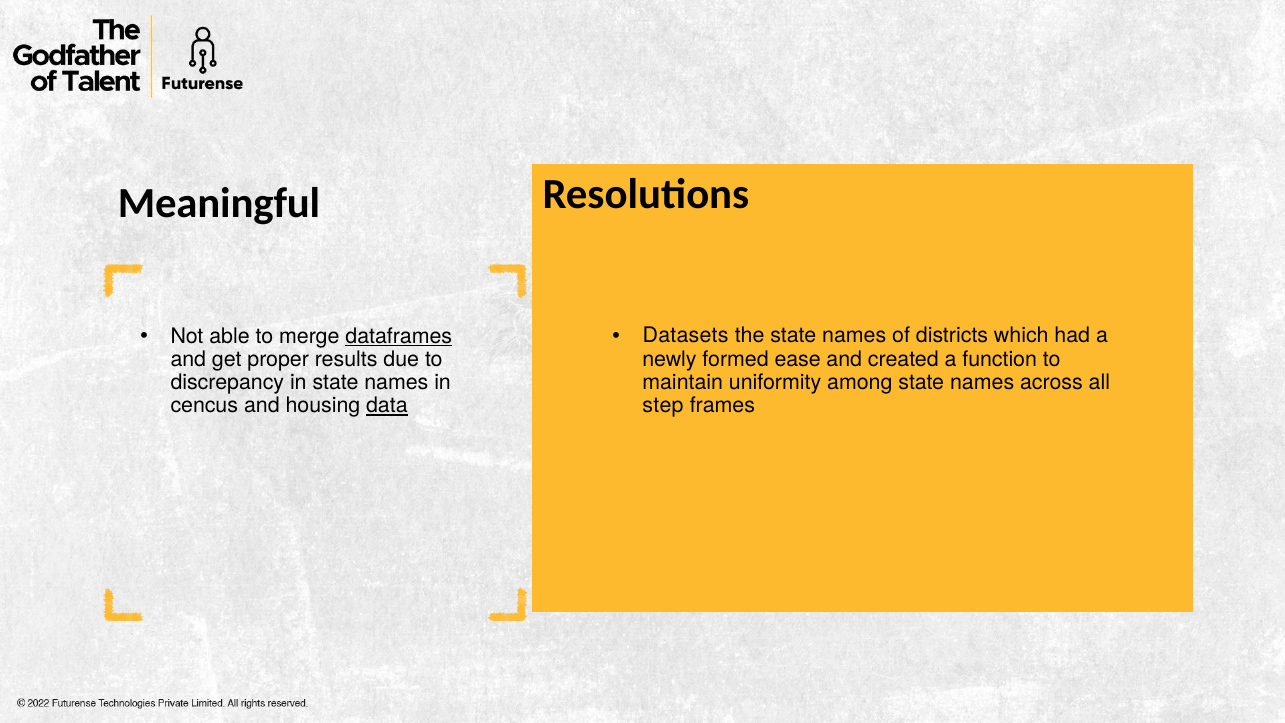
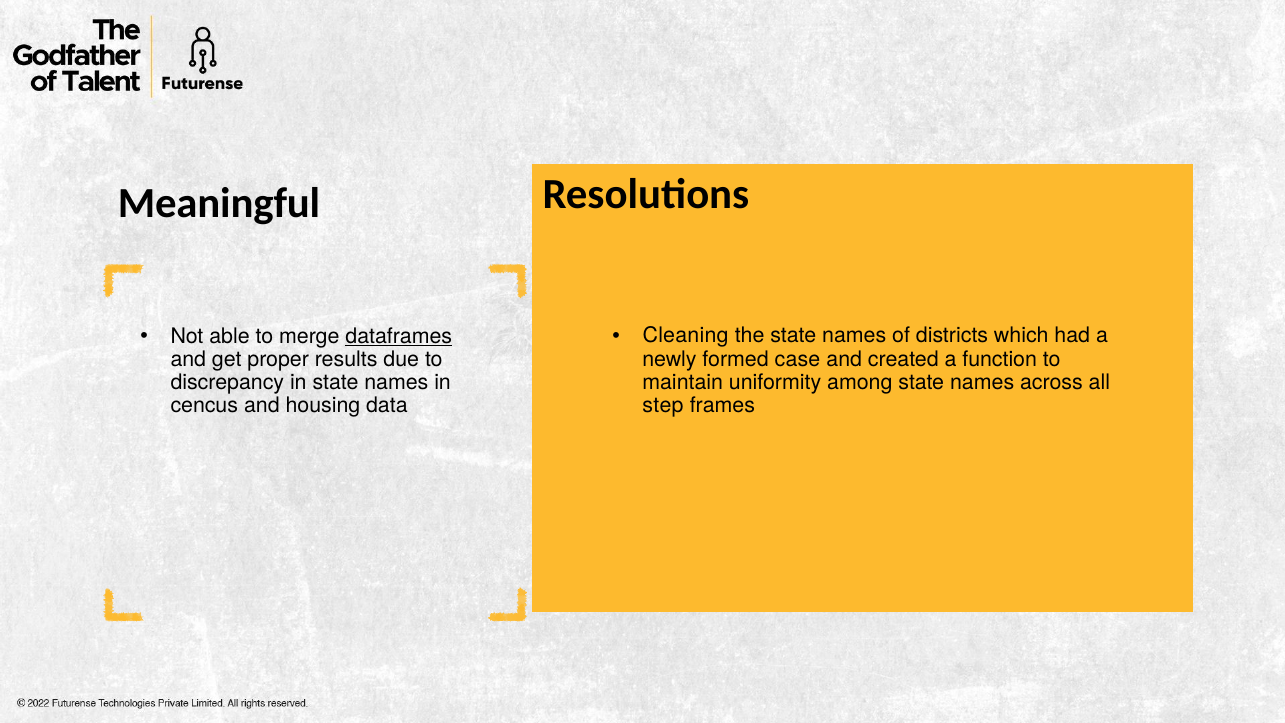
Datasets: Datasets -> Cleaning
ease: ease -> case
data underline: present -> none
